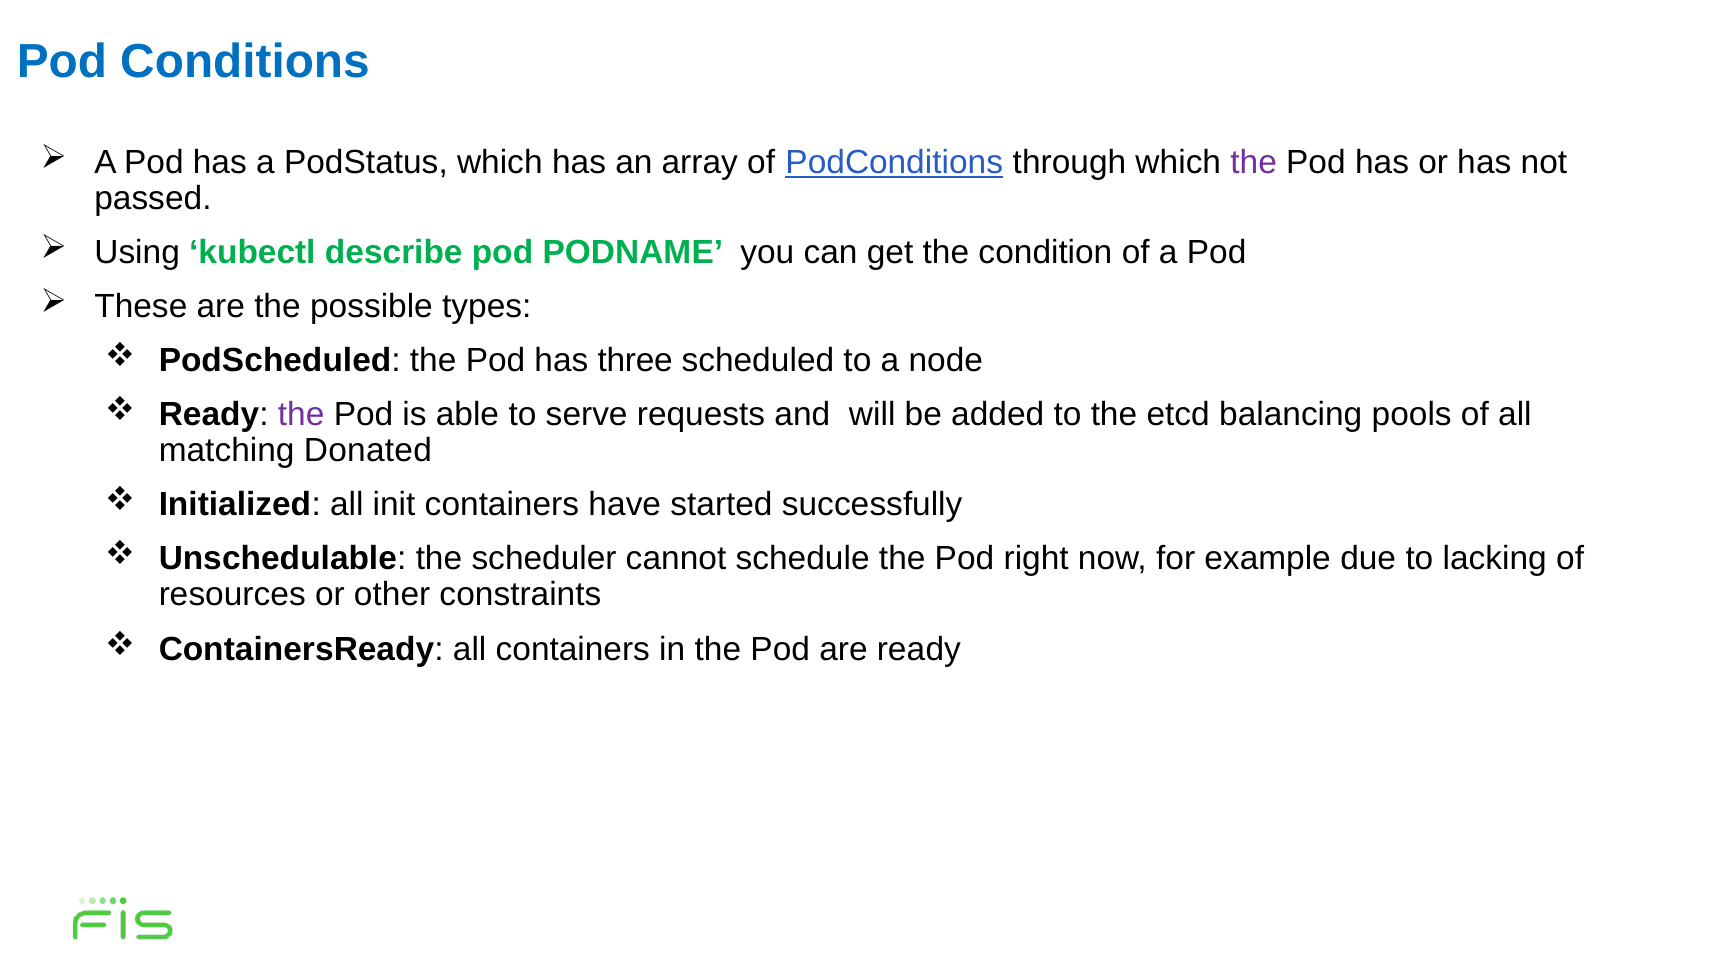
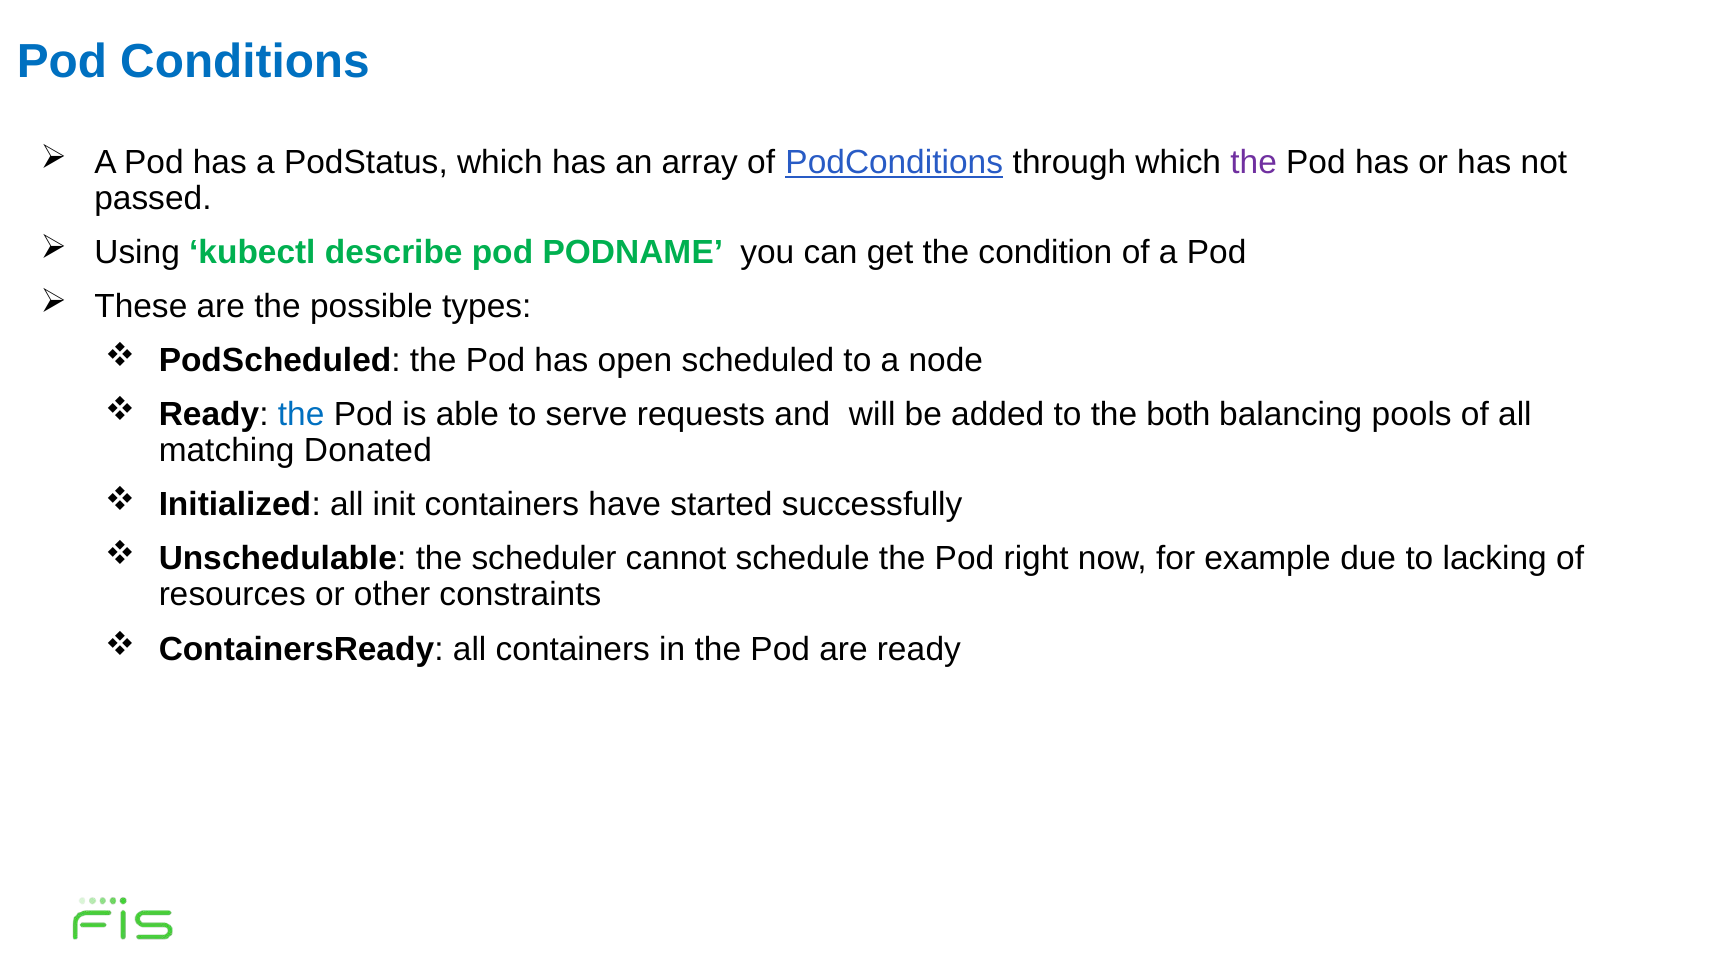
three: three -> open
the at (301, 415) colour: purple -> blue
etcd: etcd -> both
